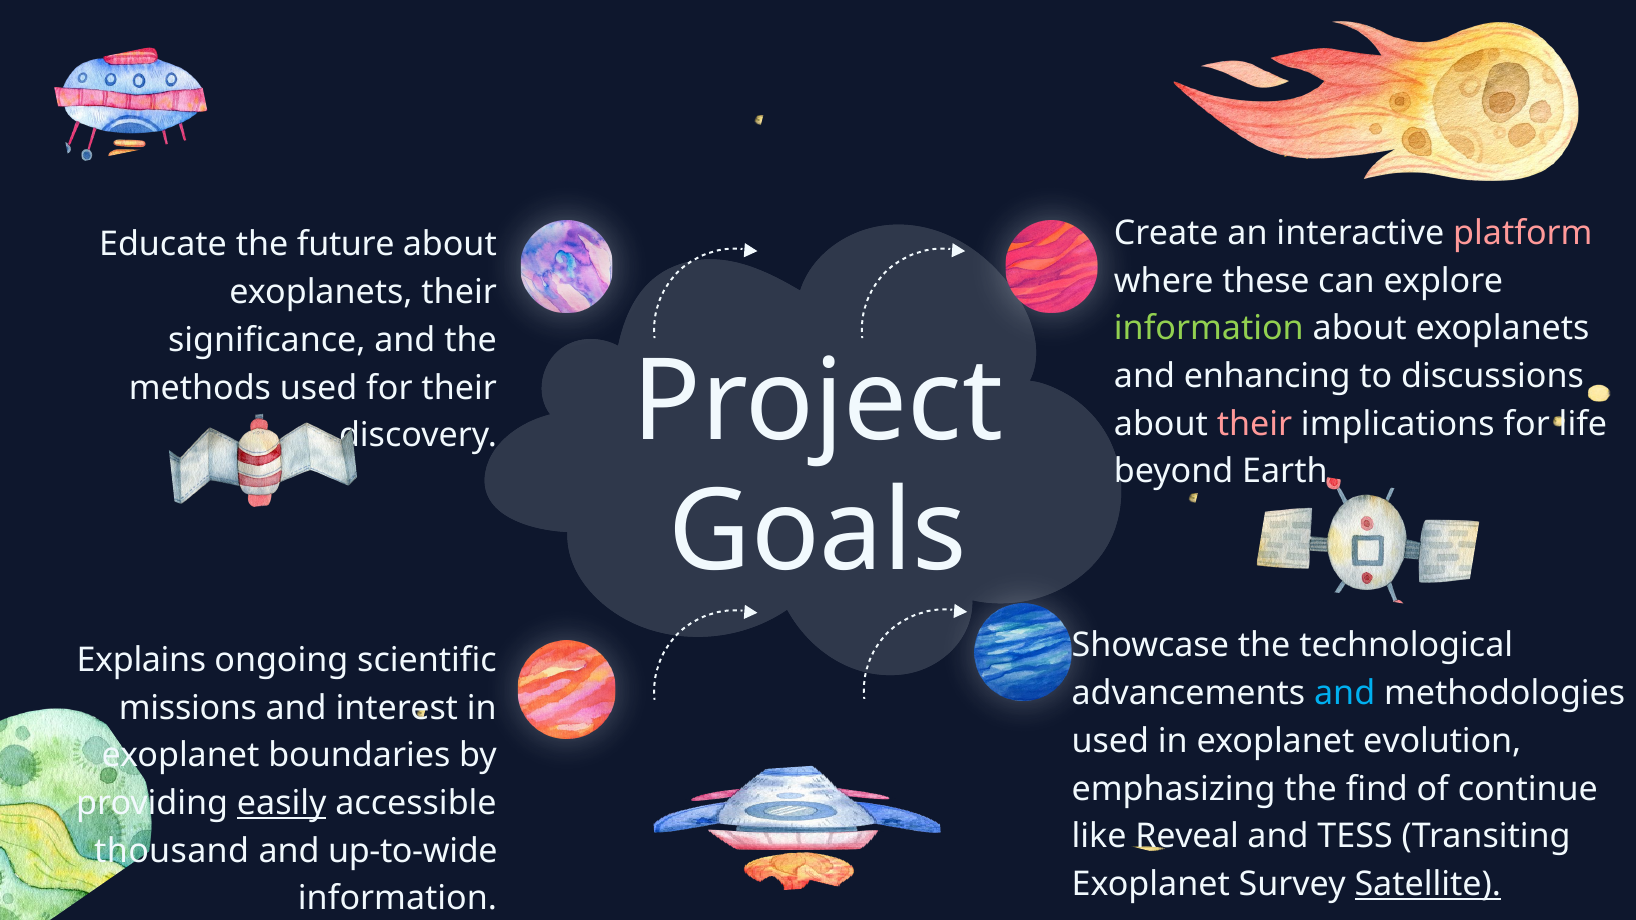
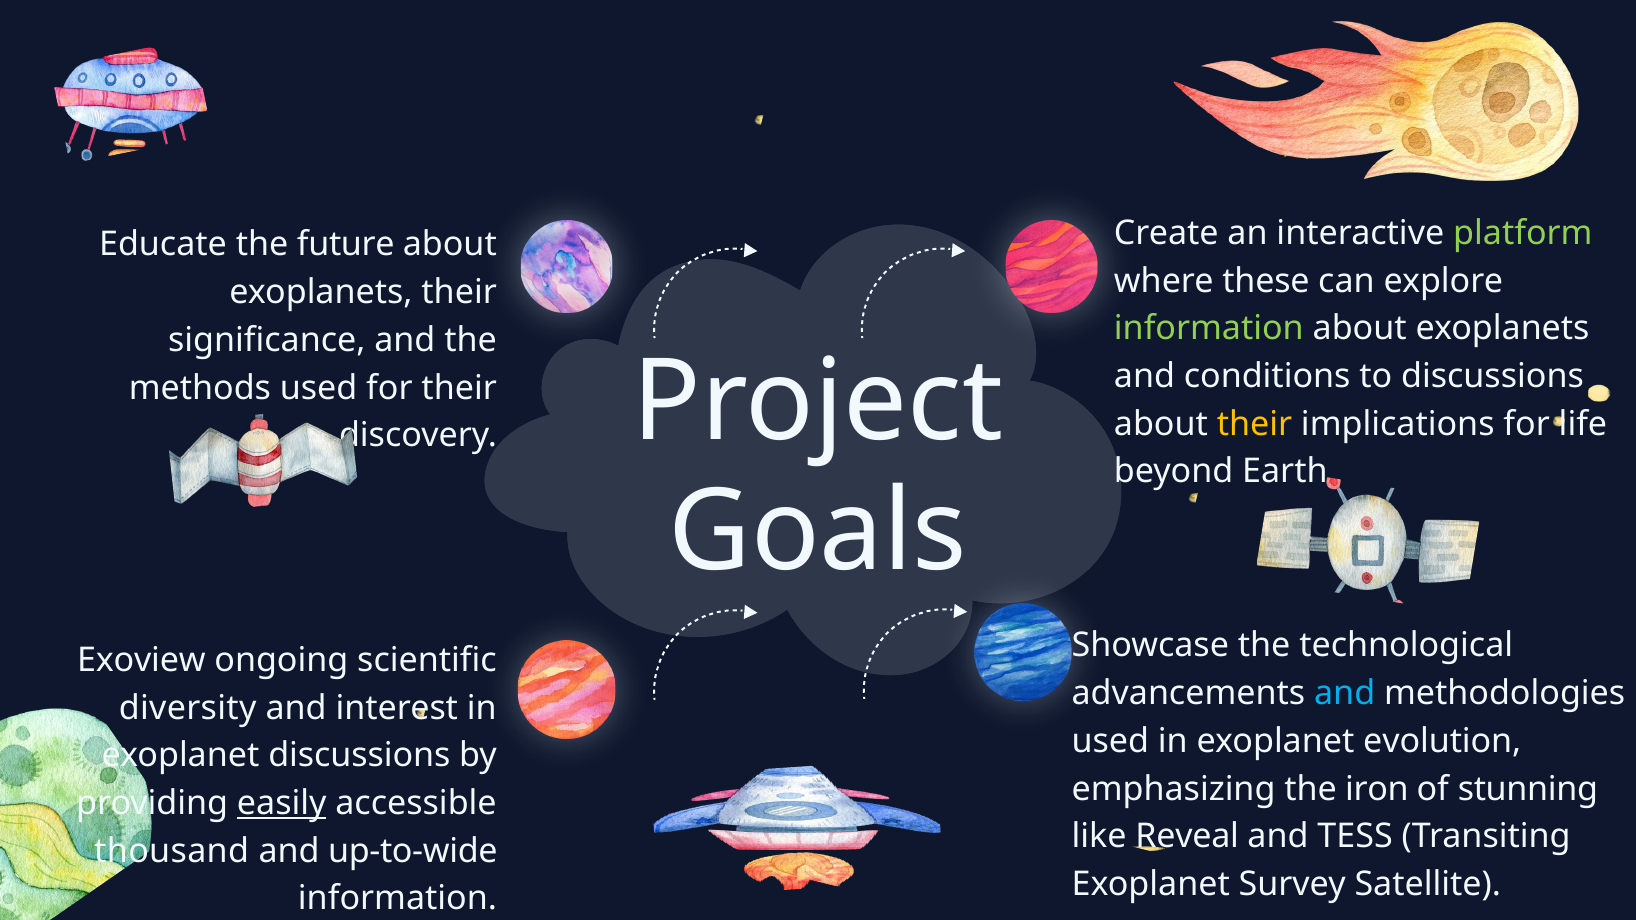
platform colour: pink -> light green
enhancing: enhancing -> conditions
their at (1254, 424) colour: pink -> yellow
Explains: Explains -> Exoview
missions: missions -> diversity
exoplanet boundaries: boundaries -> discussions
find: find -> iron
continue: continue -> stunning
Satellite underline: present -> none
